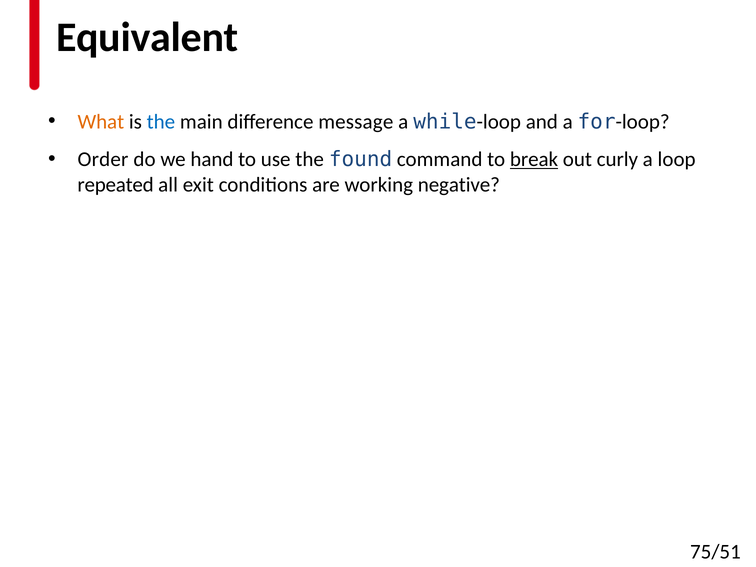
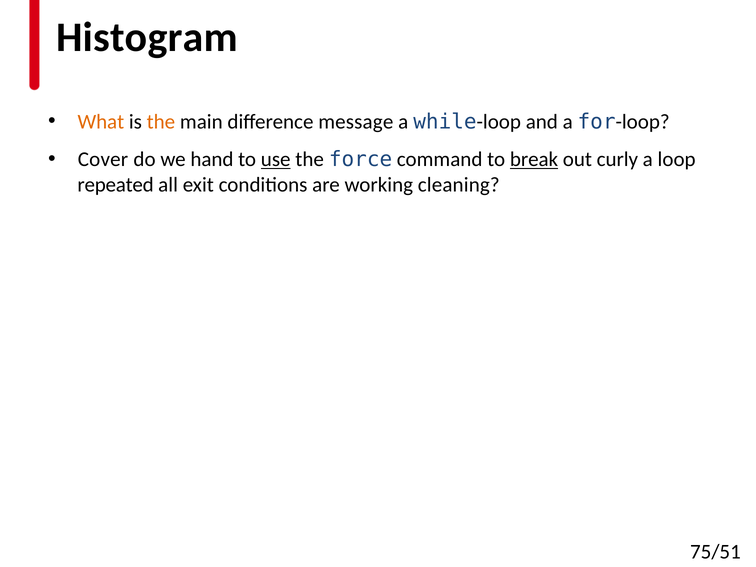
Equivalent: Equivalent -> Histogram
the at (161, 122) colour: blue -> orange
Order: Order -> Cover
use underline: none -> present
found: found -> force
negative: negative -> cleaning
